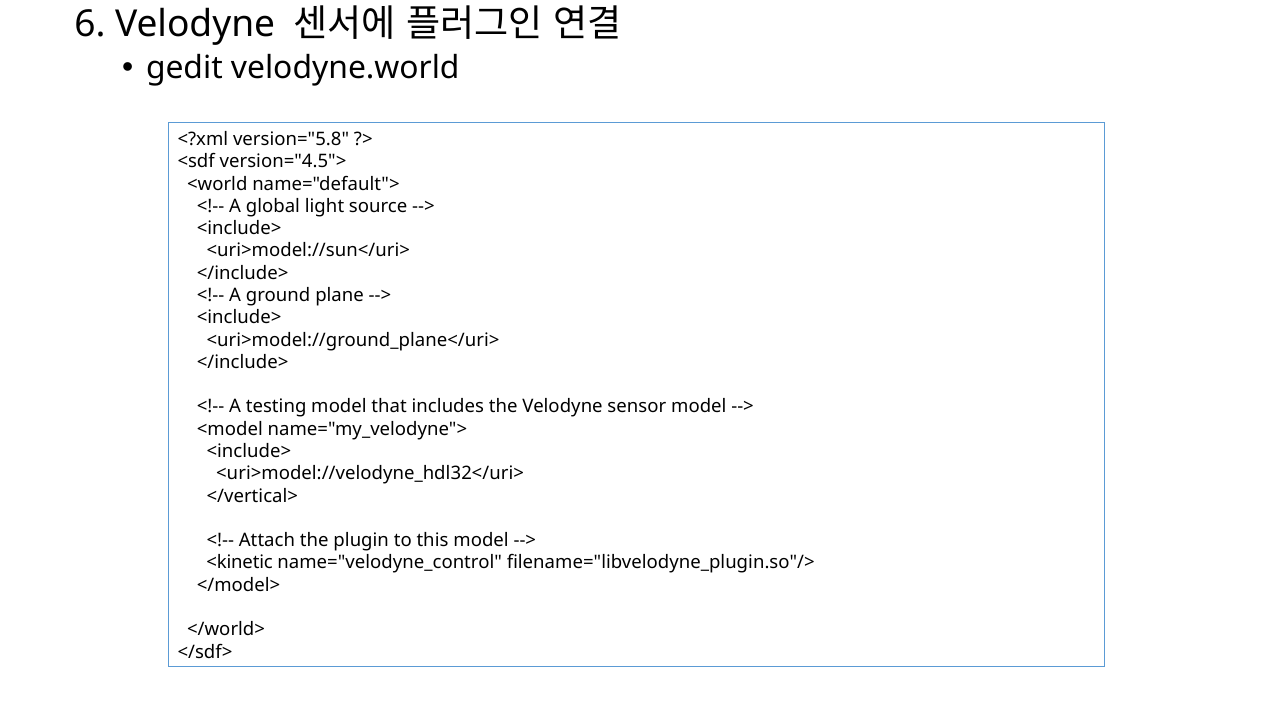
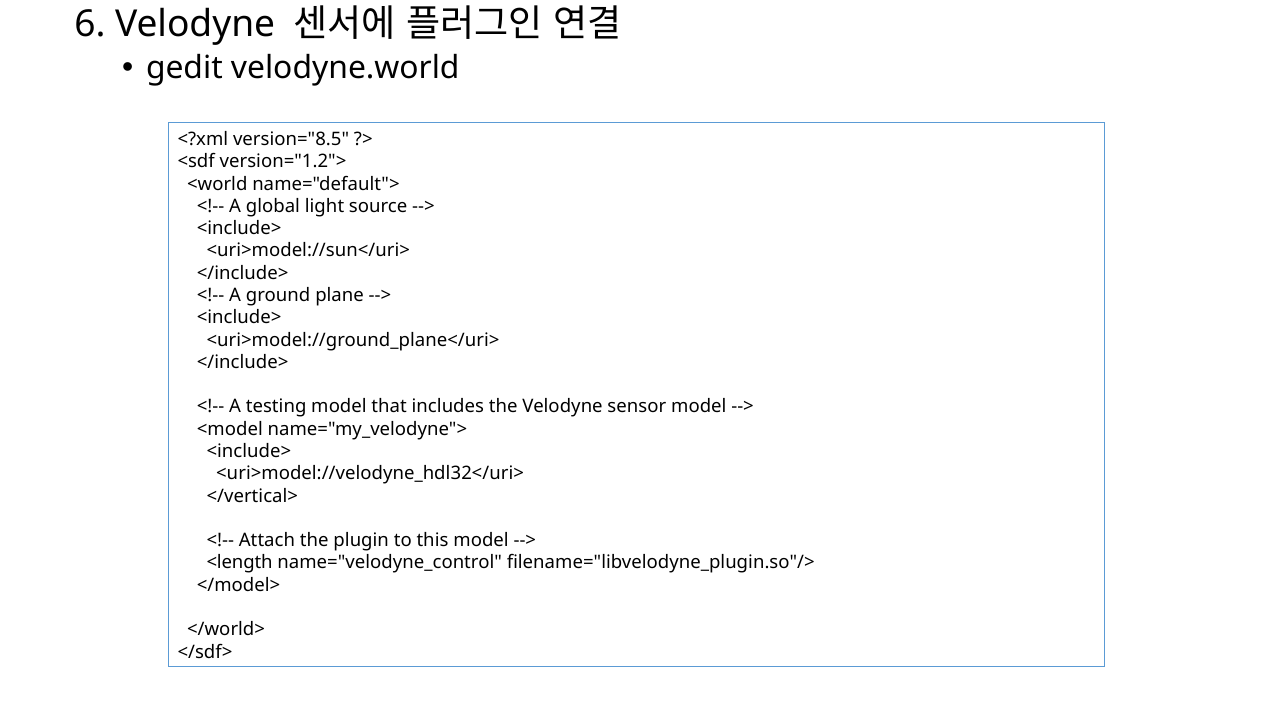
version="5.8: version="5.8 -> version="8.5
version="4.5">: version="4.5"> -> version="1.2">
<kinetic: <kinetic -> <length
